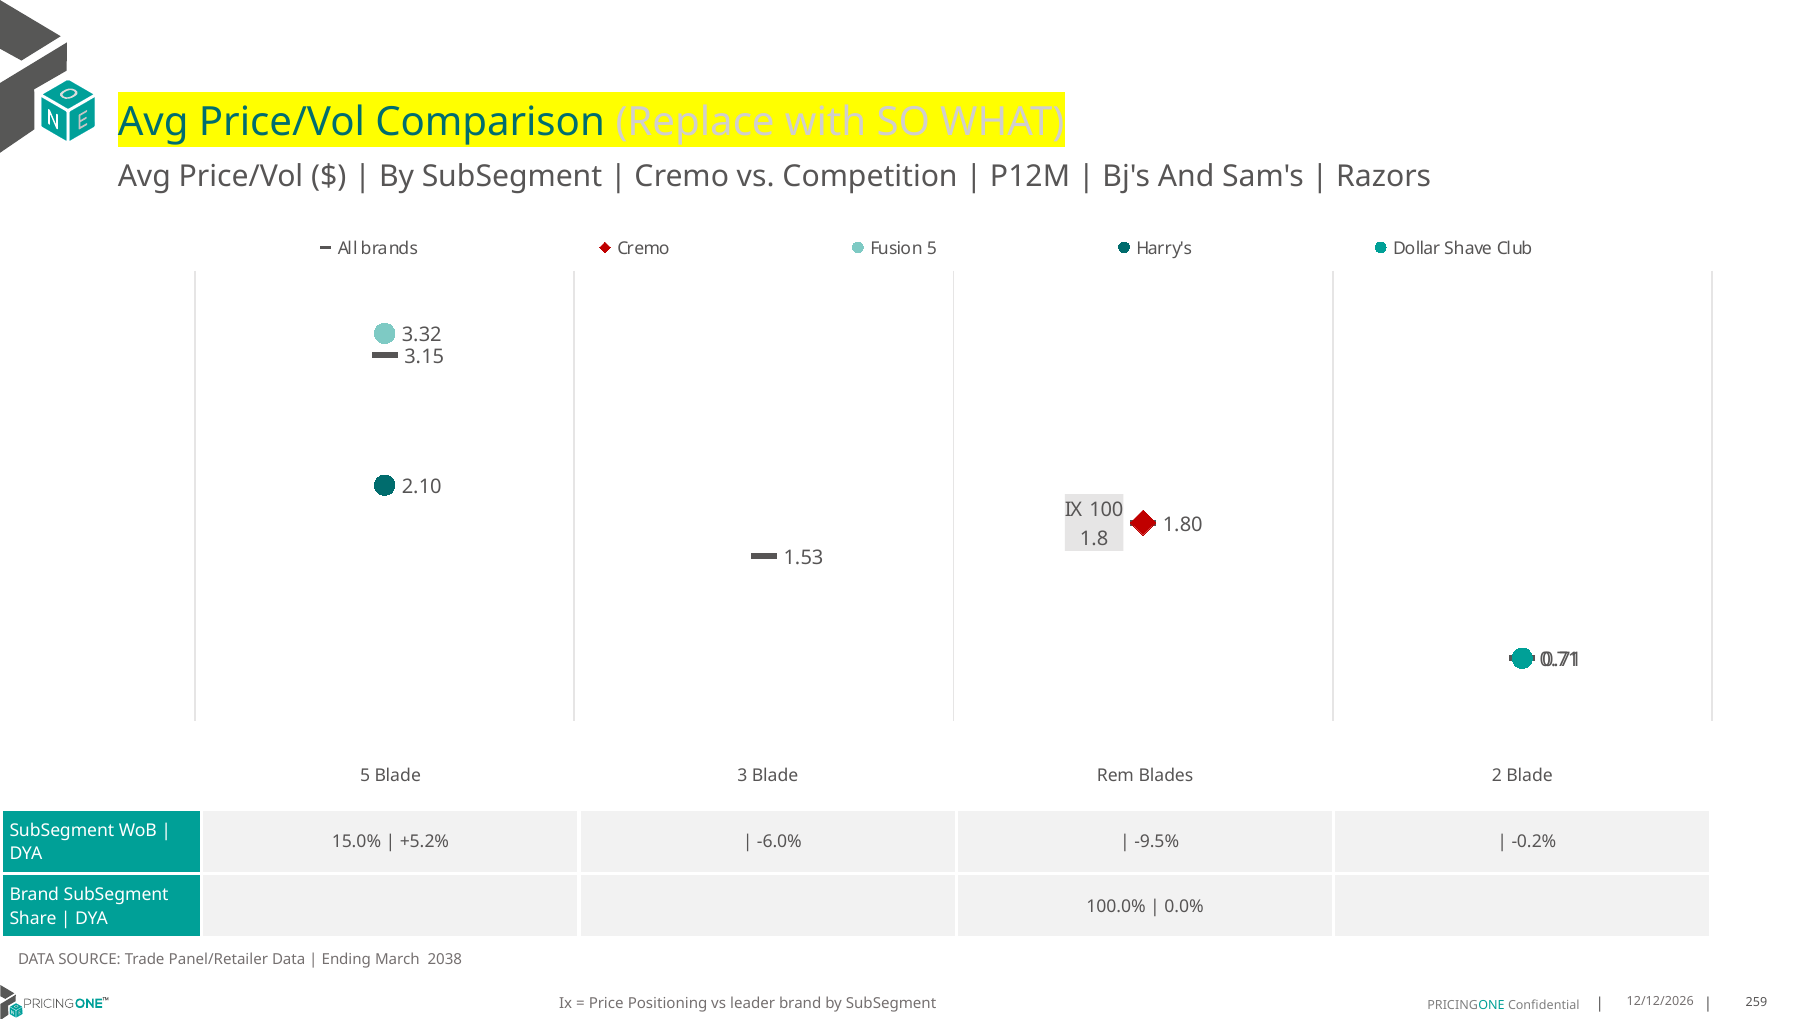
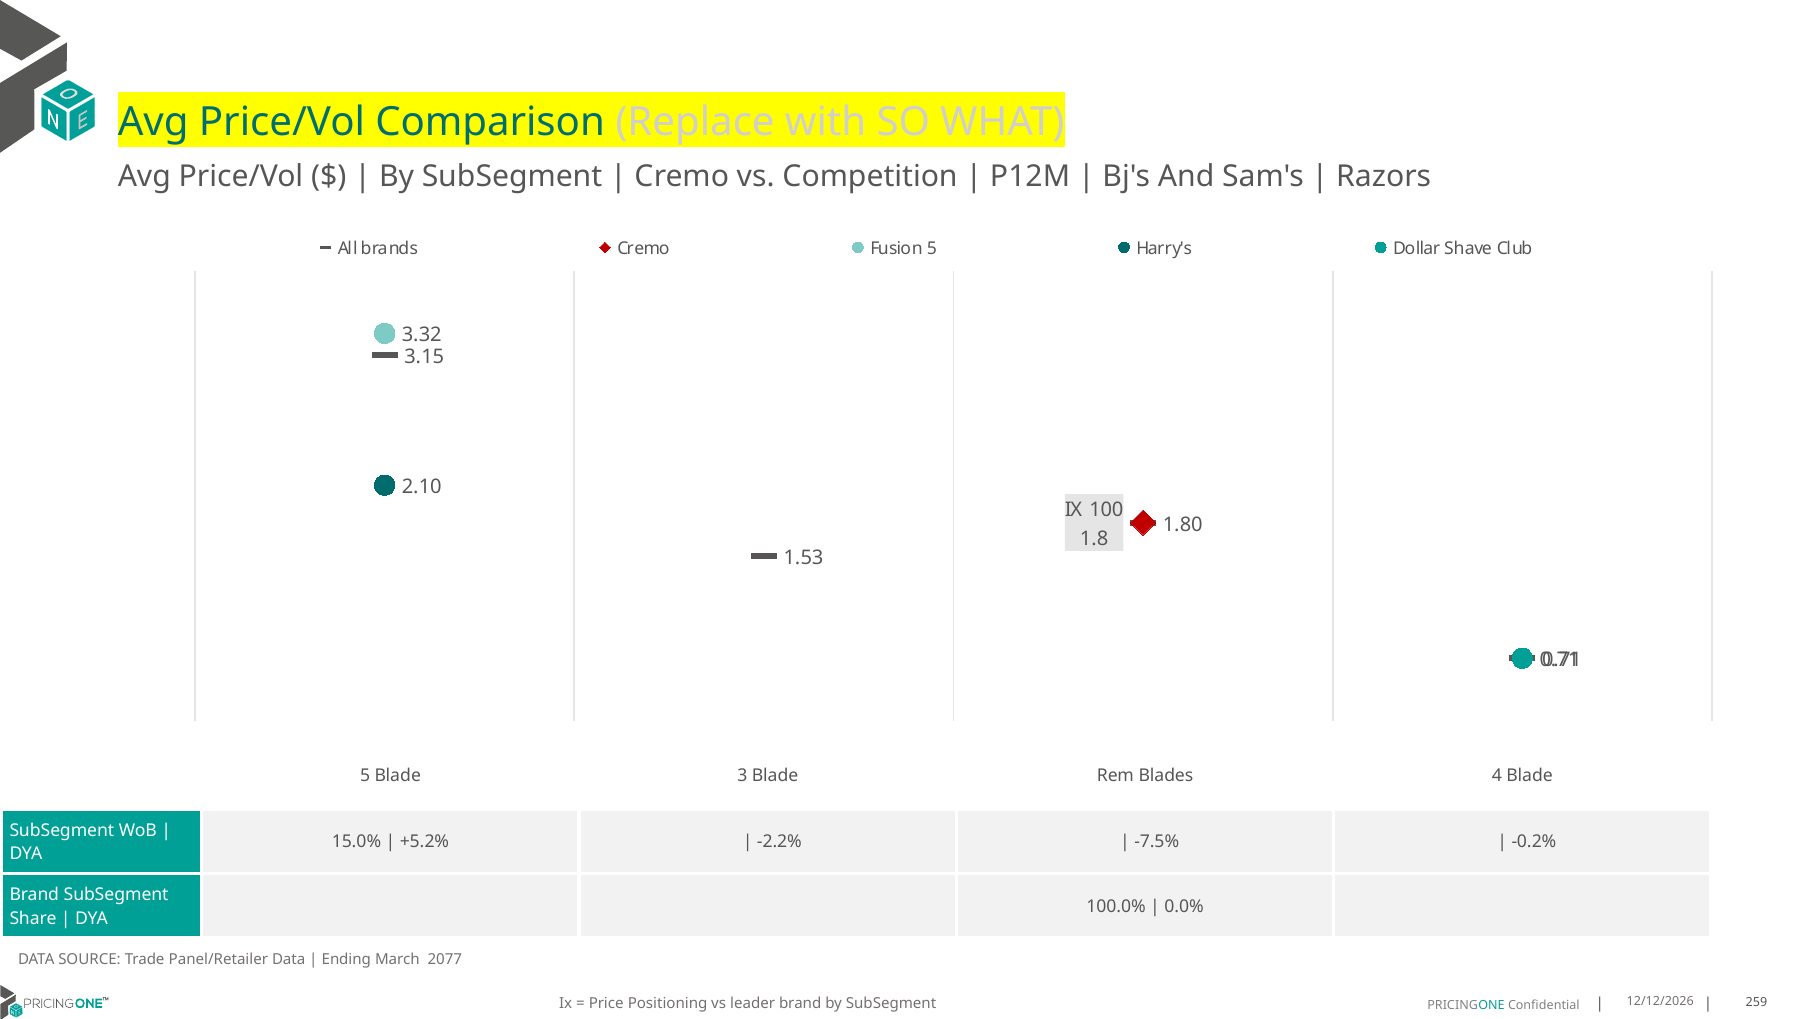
2: 2 -> 4
-6.0%: -6.0% -> -2.2%
-9.5%: -9.5% -> -7.5%
2038: 2038 -> 2077
